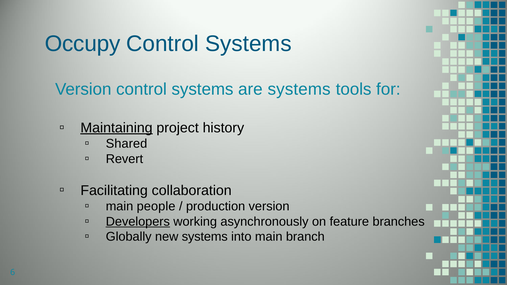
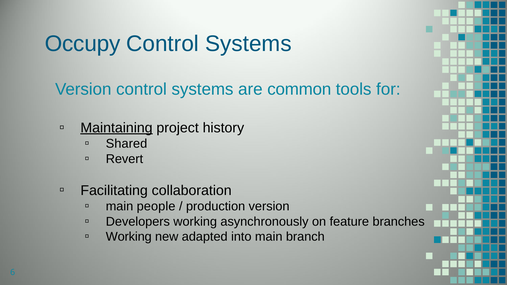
are systems: systems -> common
Developers underline: present -> none
Globally at (129, 237): Globally -> Working
new systems: systems -> adapted
